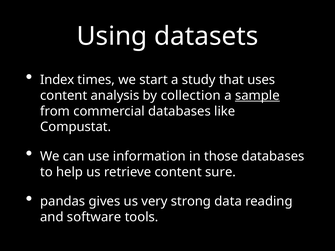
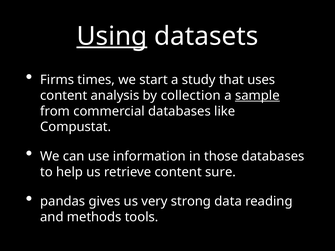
Using underline: none -> present
Index: Index -> Firms
software: software -> methods
